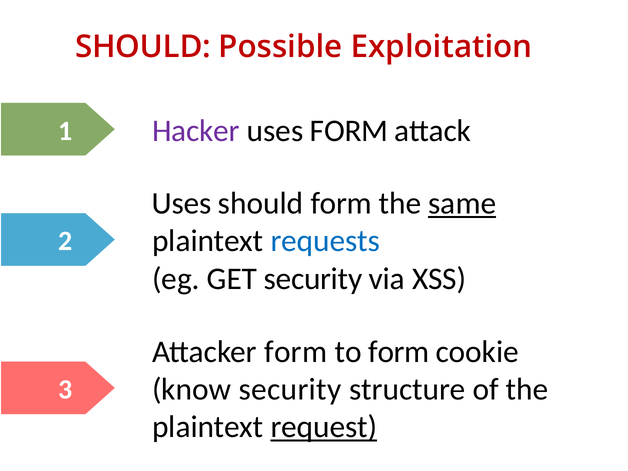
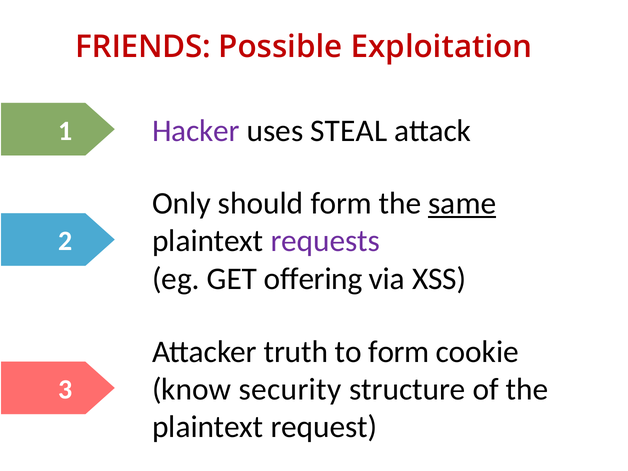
SHOULD at (143, 47): SHOULD -> FRIENDS
uses FORM: FORM -> STEAL
Uses at (182, 203): Uses -> Only
requests colour: blue -> purple
GET security: security -> offering
Attacker form: form -> truth
request underline: present -> none
